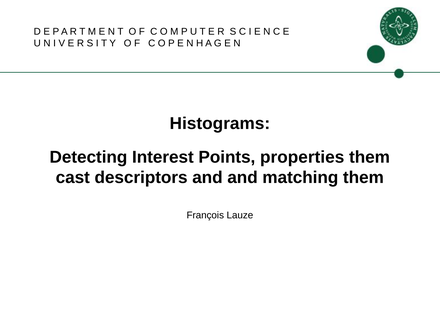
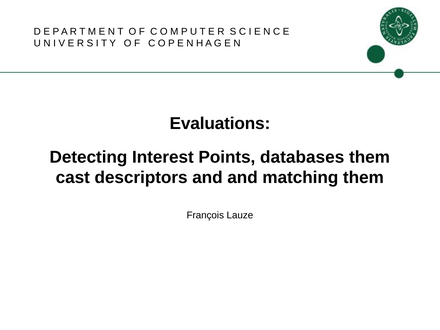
Histograms: Histograms -> Evaluations
properties: properties -> databases
